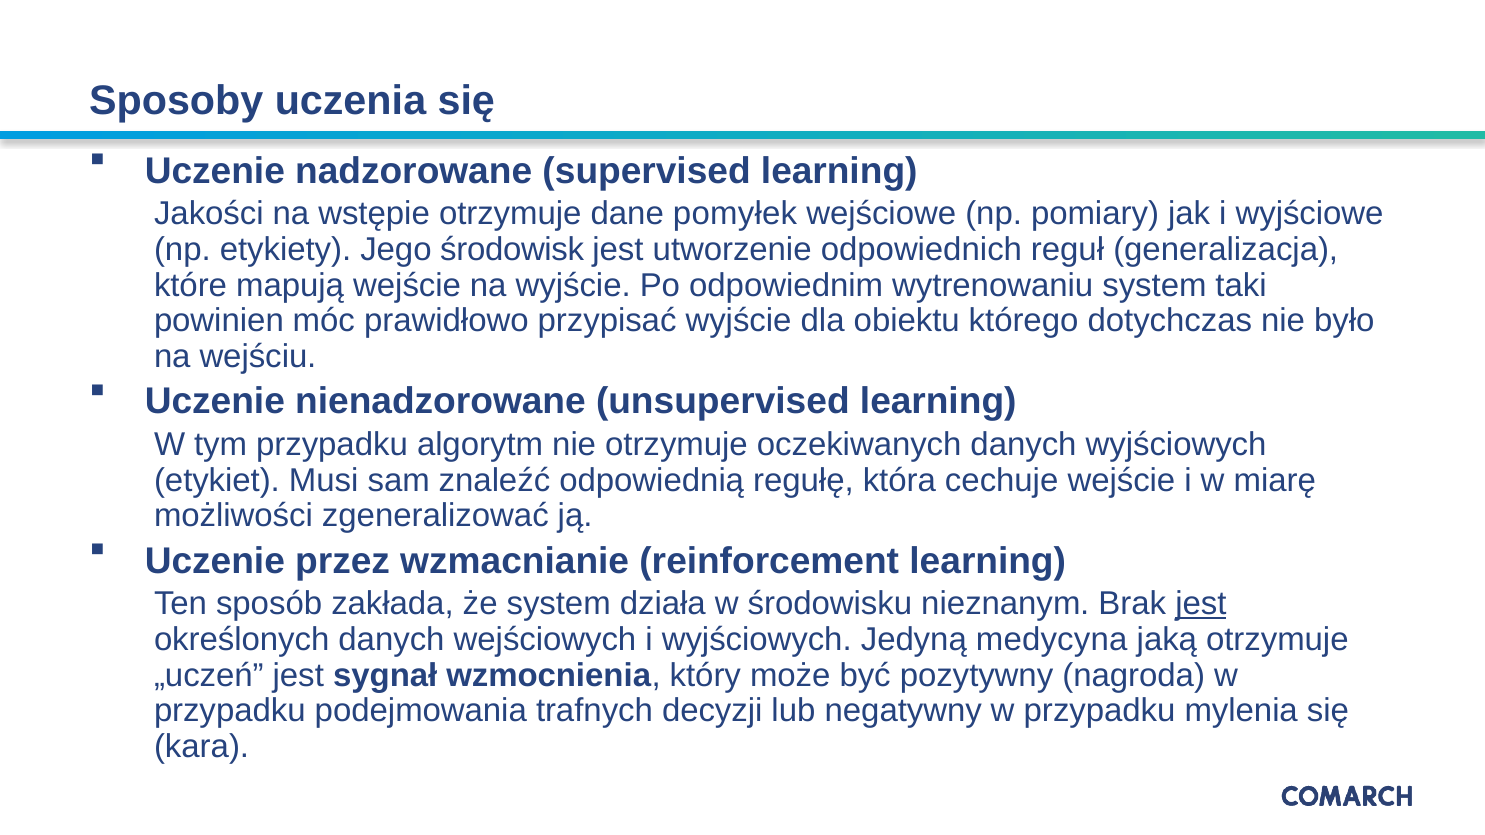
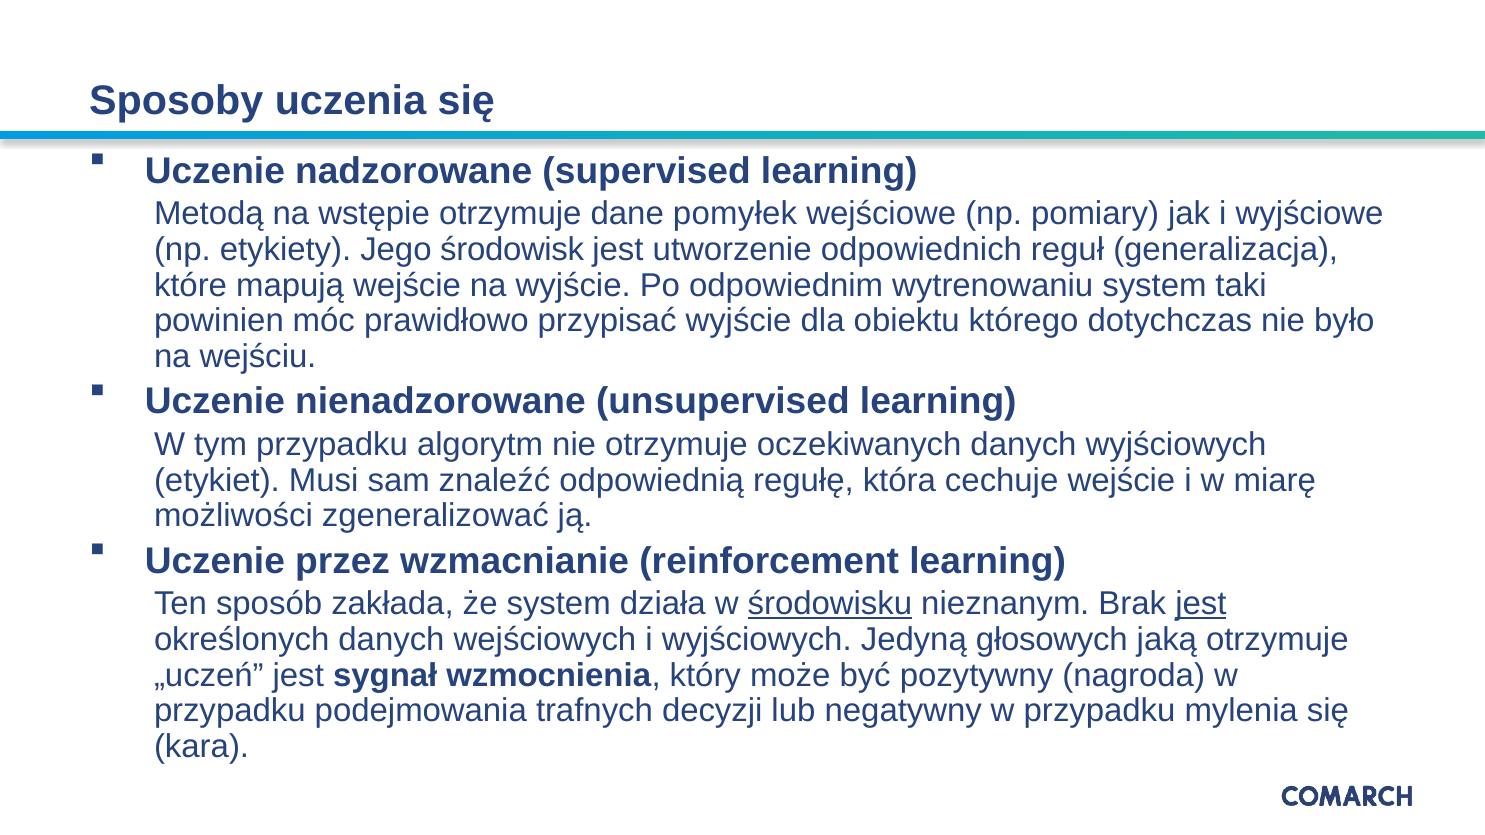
Jakości: Jakości -> Metodą
środowisku underline: none -> present
medycyna: medycyna -> głosowych
